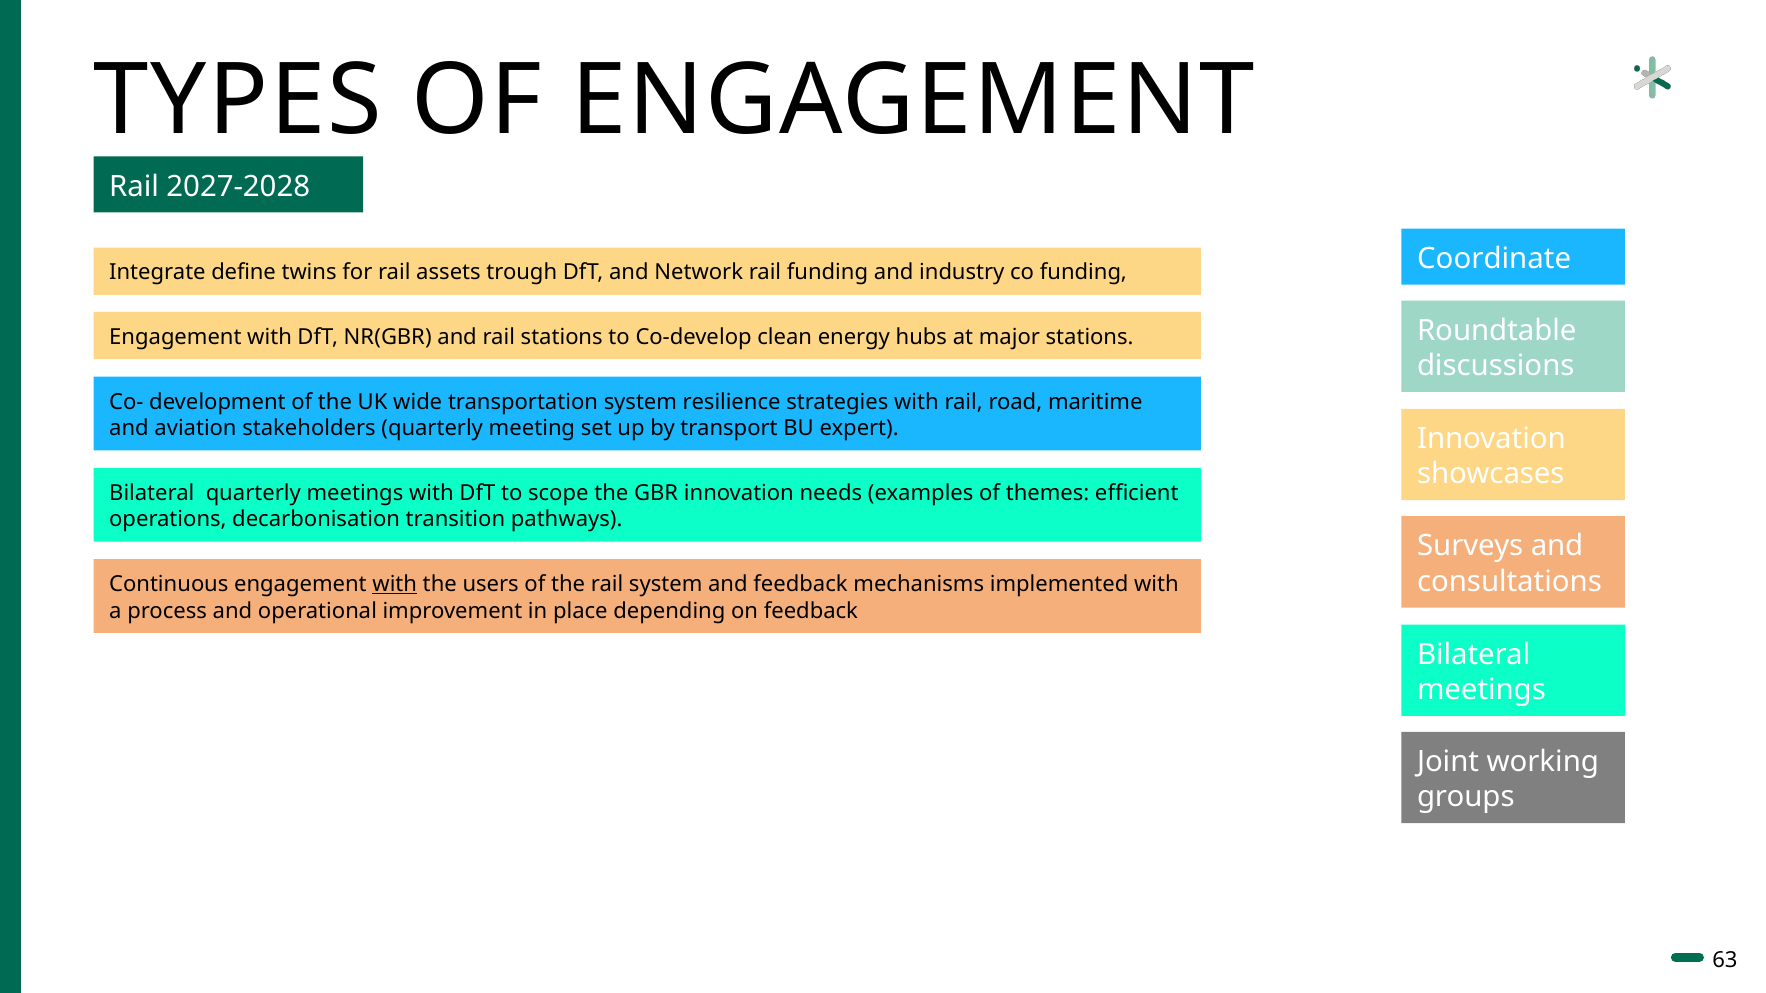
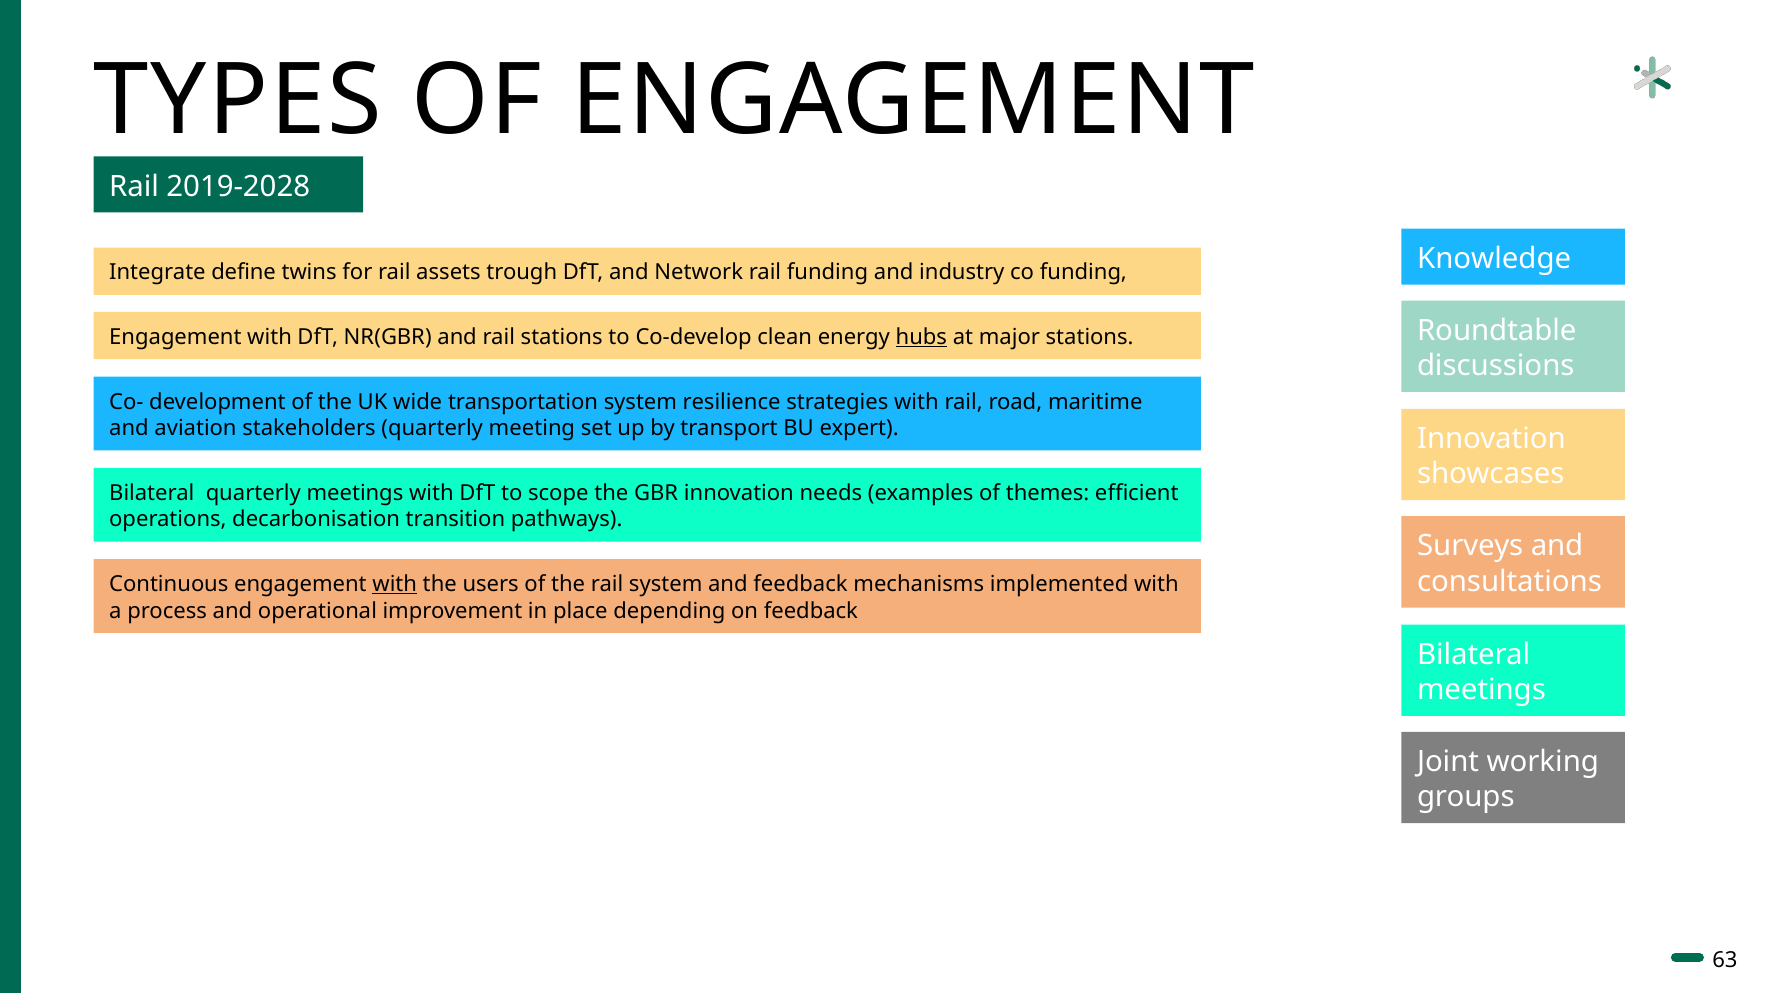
2027-2028: 2027-2028 -> 2019-2028
Coordinate: Coordinate -> Knowledge
hubs underline: none -> present
